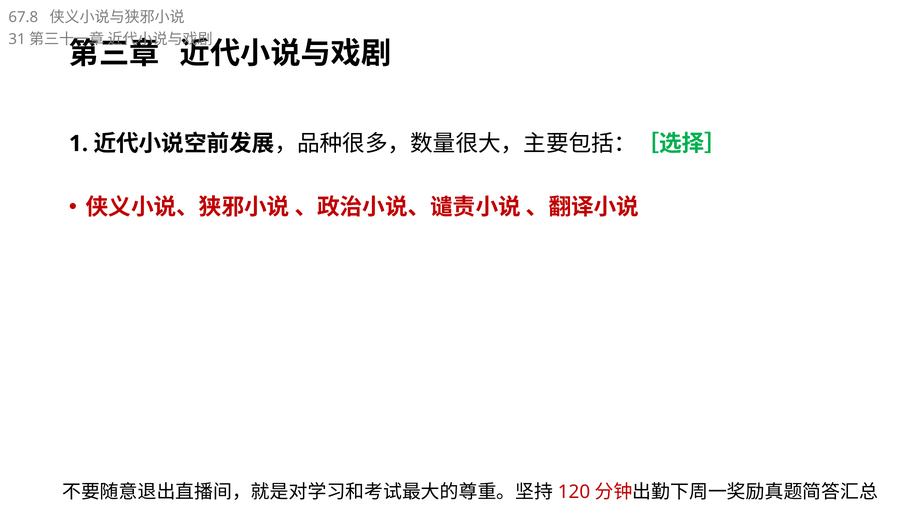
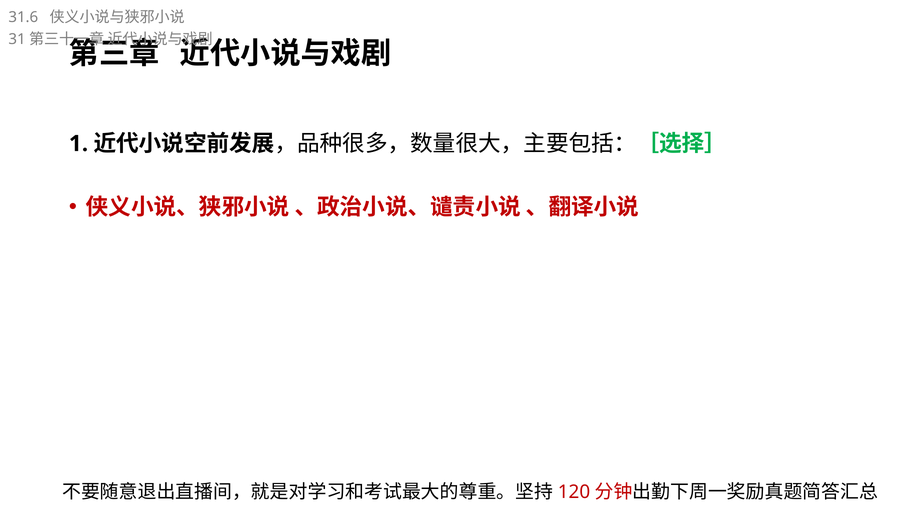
67.8: 67.8 -> 31.6
